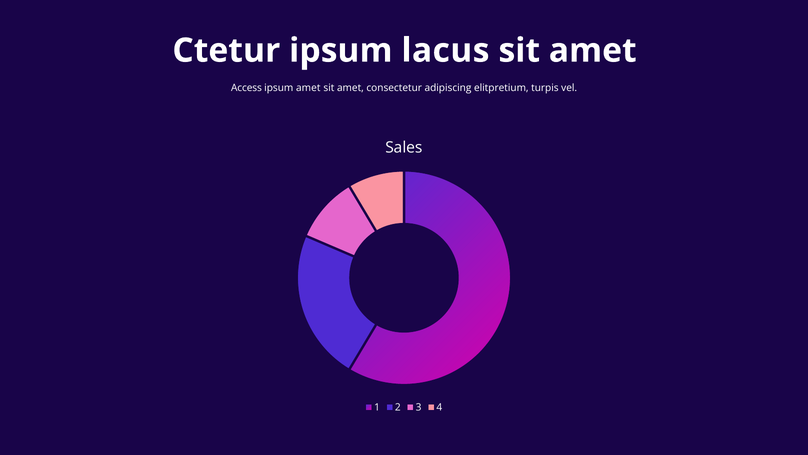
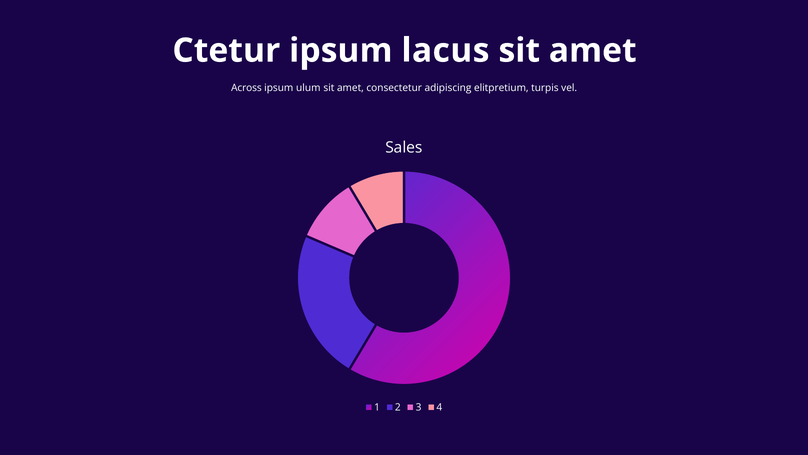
Access: Access -> Across
ipsum amet: amet -> ulum
